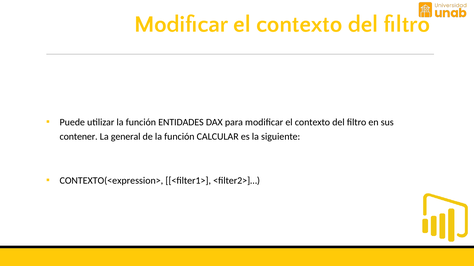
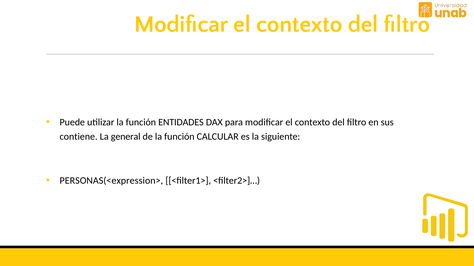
contener: contener -> contiene
CONTEXTO(<expression>: CONTEXTO(<expression> -> PERSONAS(<expression>
